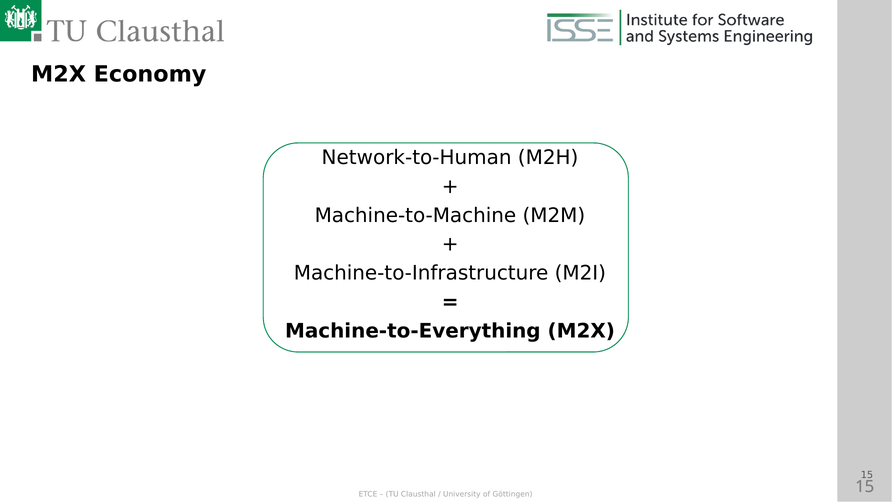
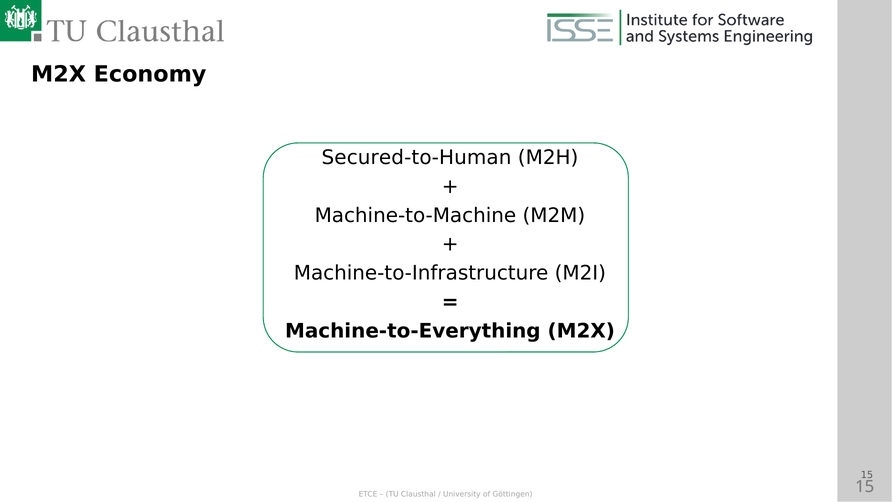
Network-to-Human: Network-to-Human -> Secured-to-Human
